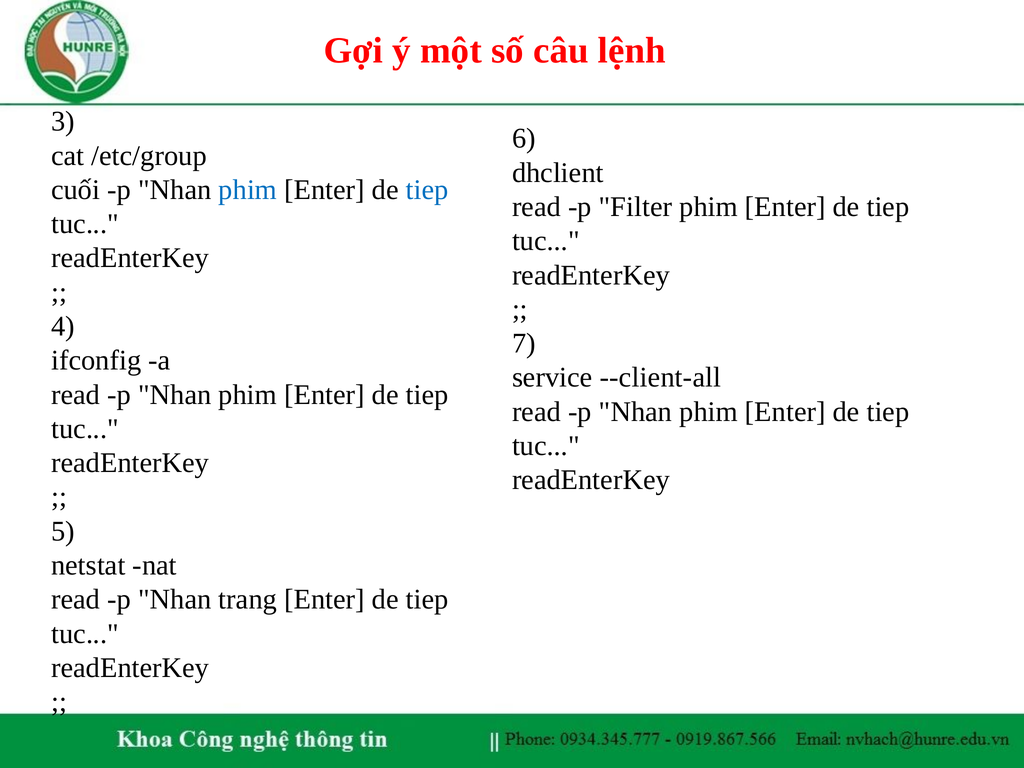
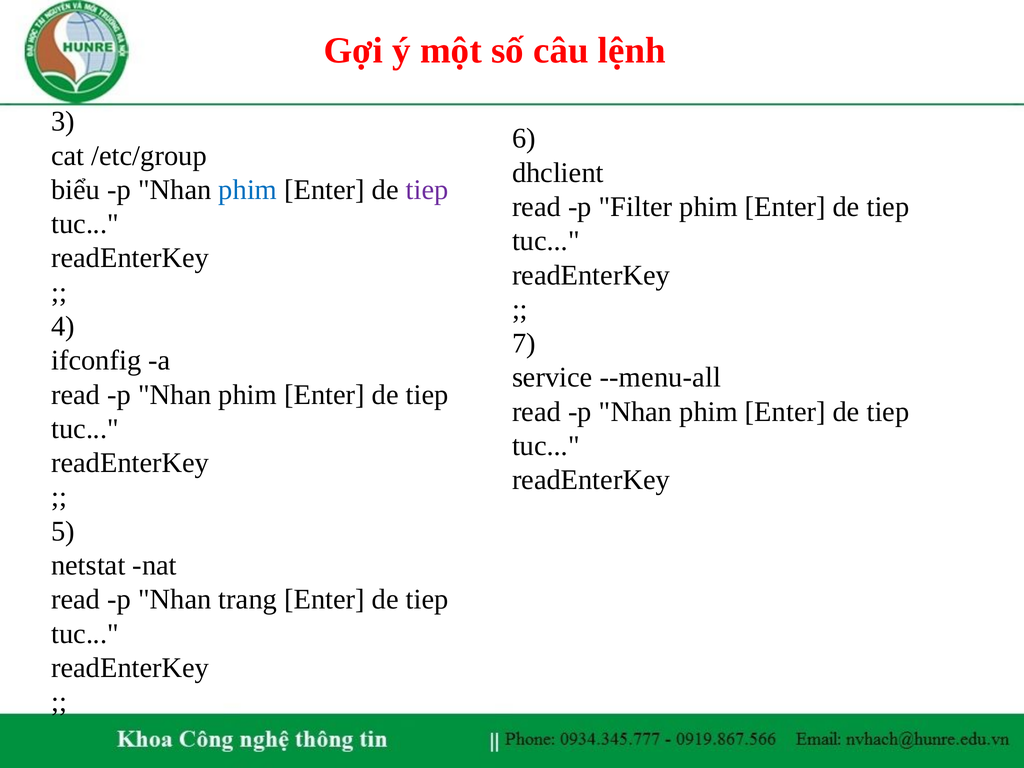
cuối: cuối -> biểu
tiep at (427, 190) colour: blue -> purple
--client-all: --client-all -> --menu-all
